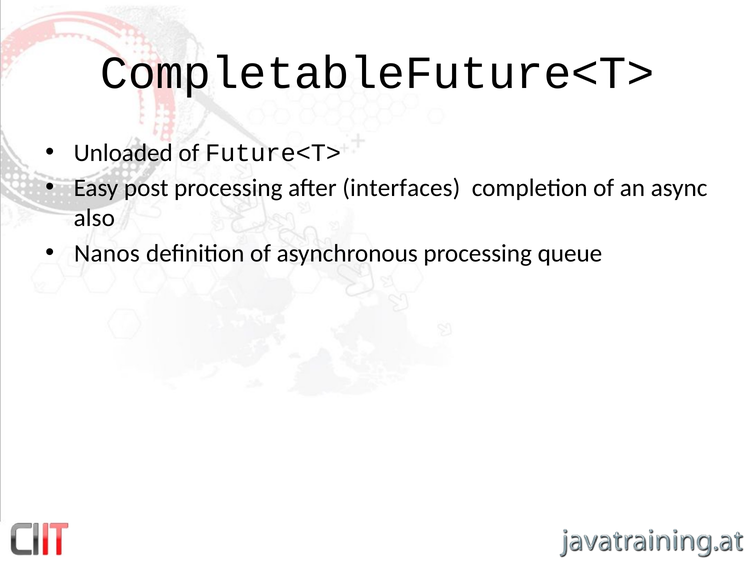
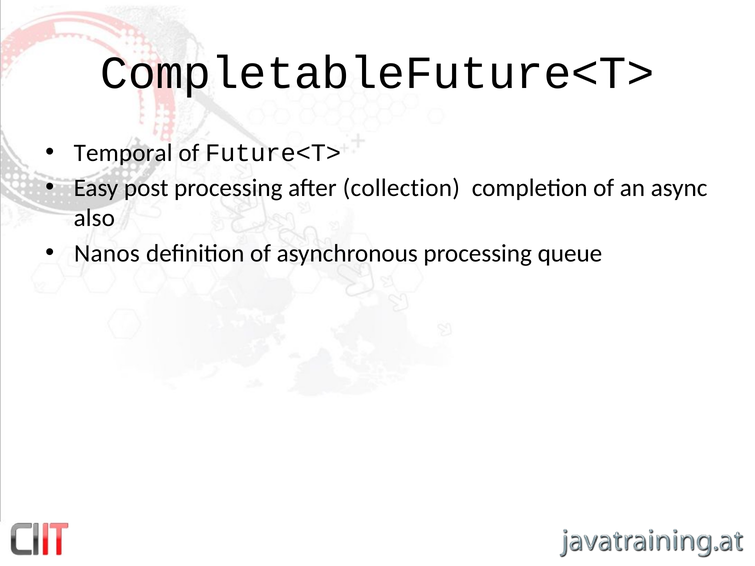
Unloaded: Unloaded -> Temporal
interfaces: interfaces -> collection
